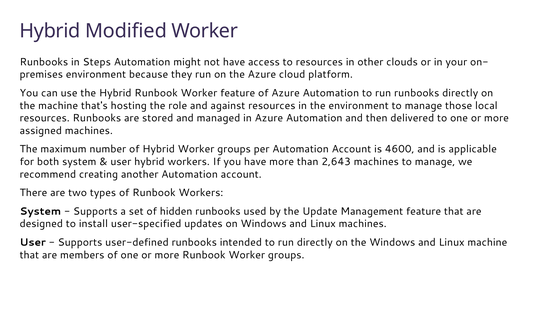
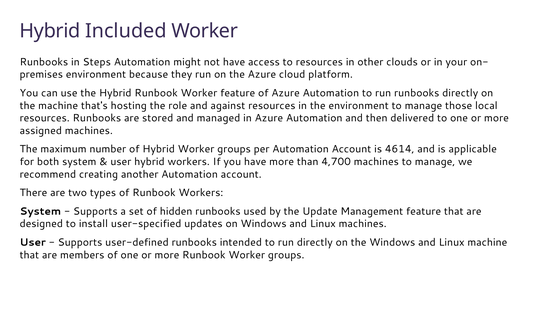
Modified: Modified -> Included
4600: 4600 -> 4614
2,643: 2,643 -> 4,700
